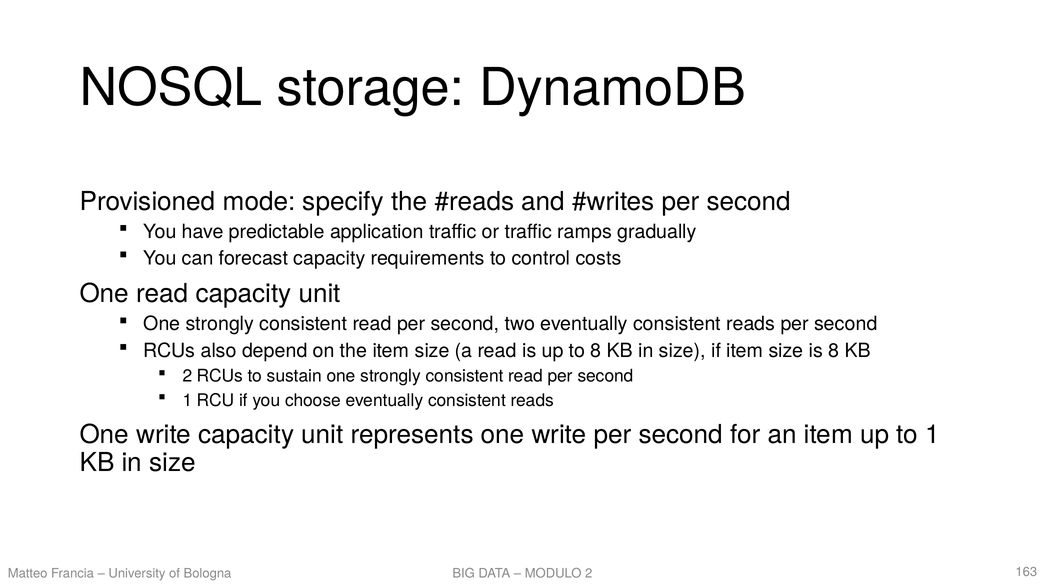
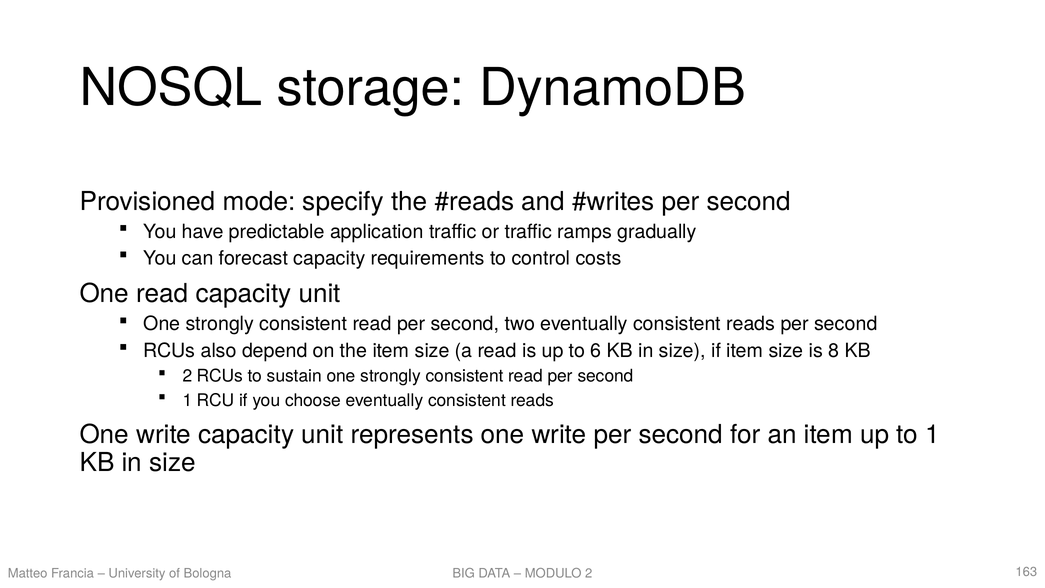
to 8: 8 -> 6
